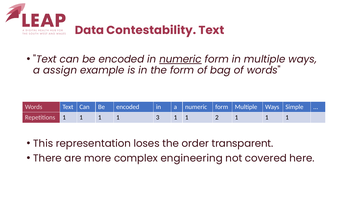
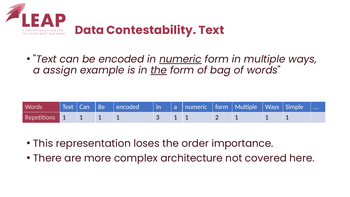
the at (159, 70) underline: none -> present
transparent: transparent -> importance
engineering: engineering -> architecture
